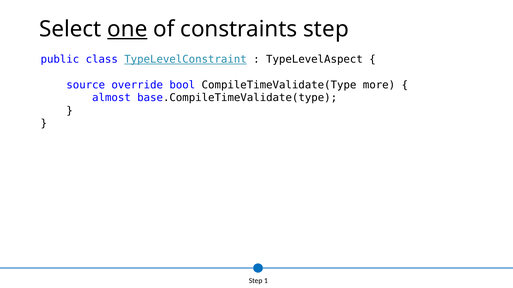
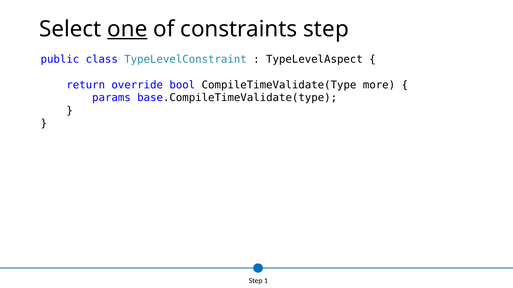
TypeLevelConstraint underline: present -> none
source: source -> return
almost: almost -> params
